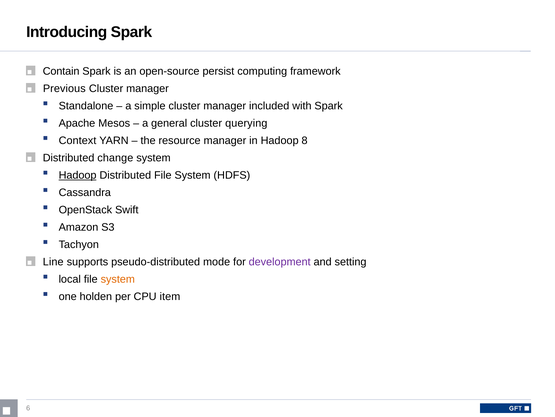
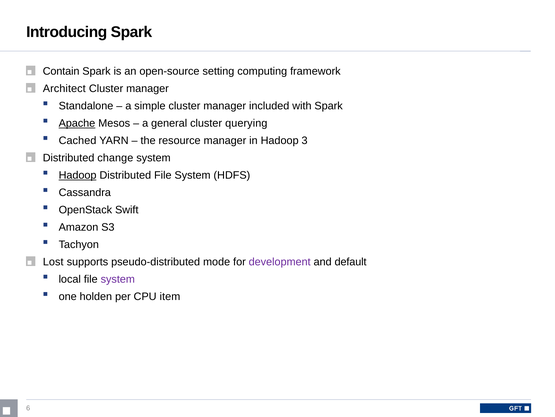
persist: persist -> setting
Previous: Previous -> Architect
Apache underline: none -> present
Context: Context -> Cached
8: 8 -> 3
Line: Line -> Lost
setting: setting -> default
system at (118, 279) colour: orange -> purple
